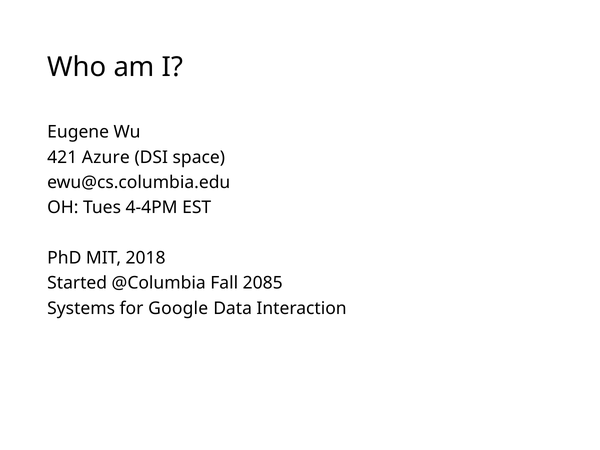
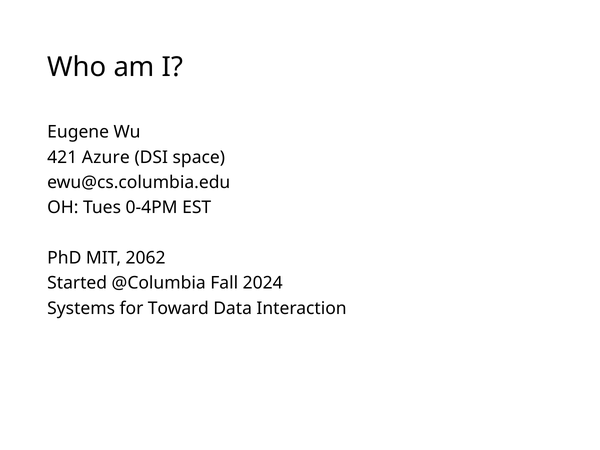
4-4PM: 4-4PM -> 0-4PM
2018: 2018 -> 2062
2085: 2085 -> 2024
Google: Google -> Toward
